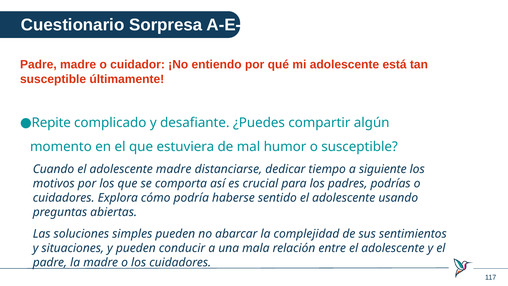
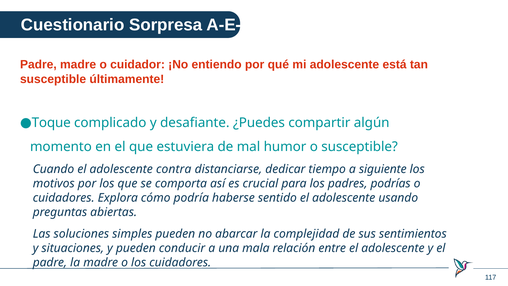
Repite: Repite -> Toque
adolescente madre: madre -> contra
